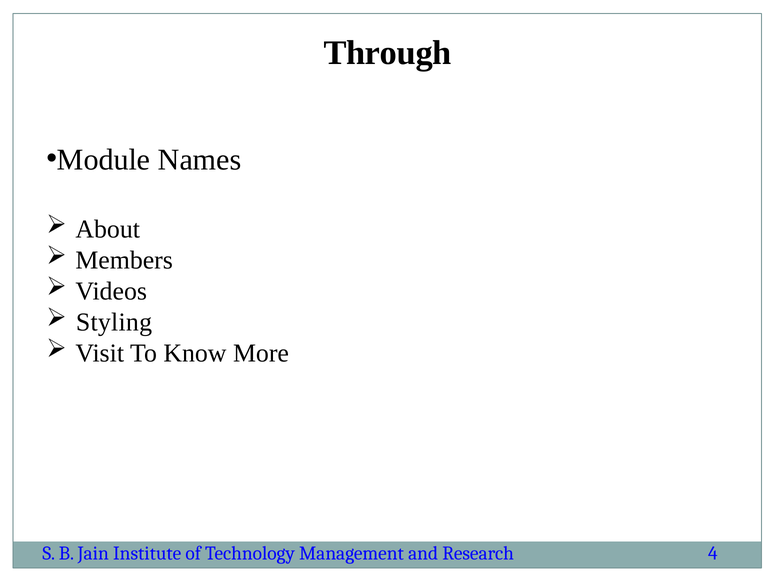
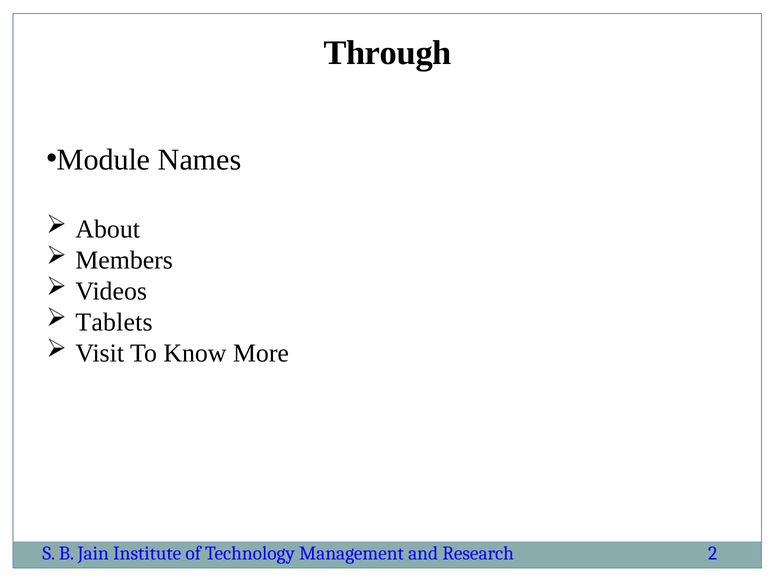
Styling: Styling -> Tablets
4: 4 -> 2
